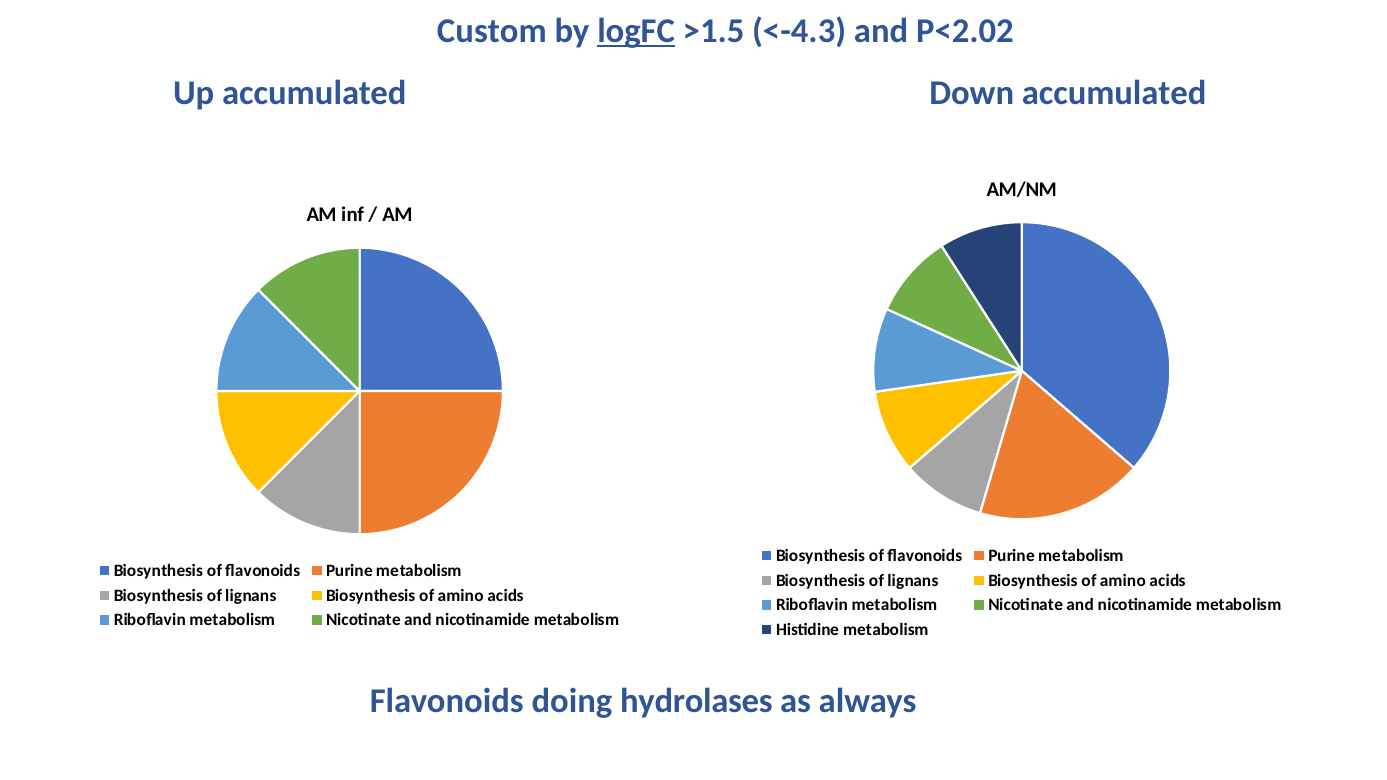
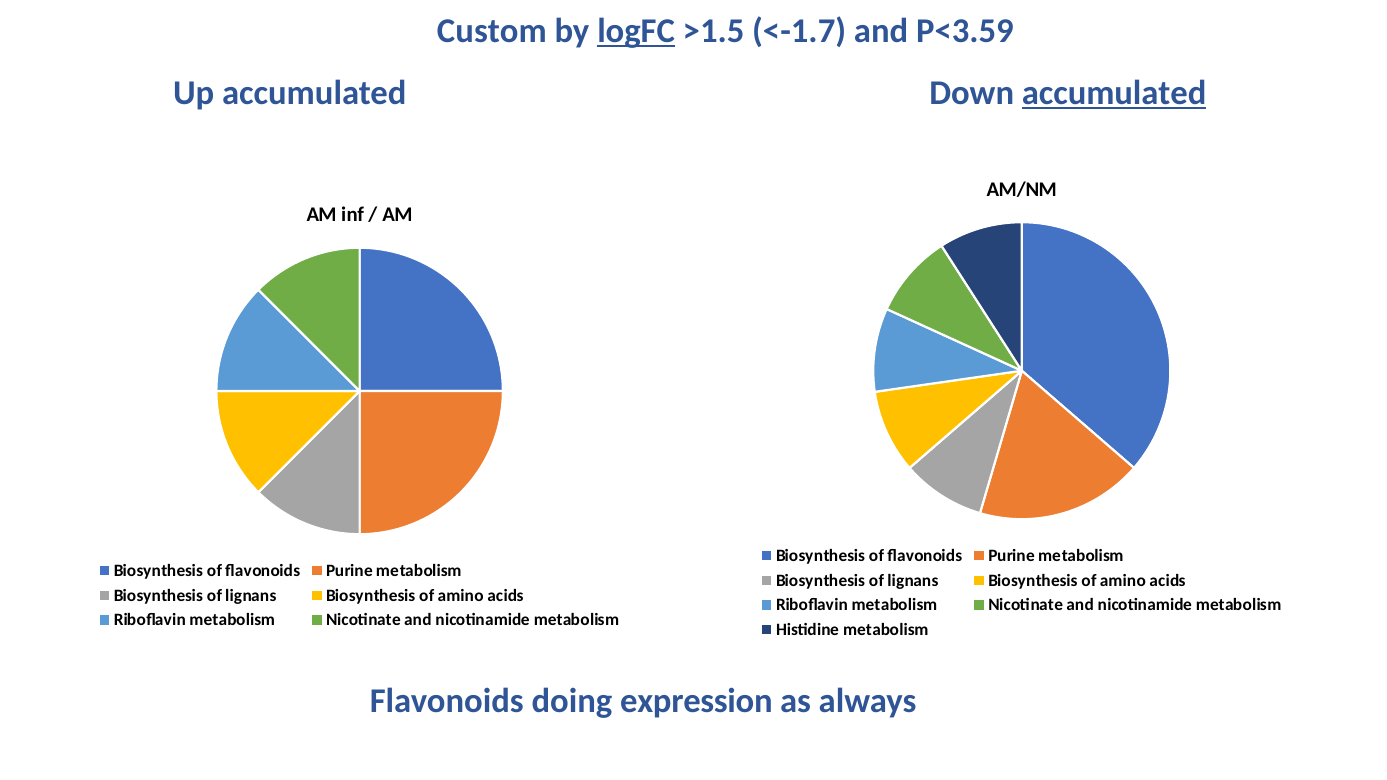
<-4.3: <-4.3 -> <-1.7
P<2.02: P<2.02 -> P<3.59
accumulated at (1114, 93) underline: none -> present
hydrolases: hydrolases -> expression
